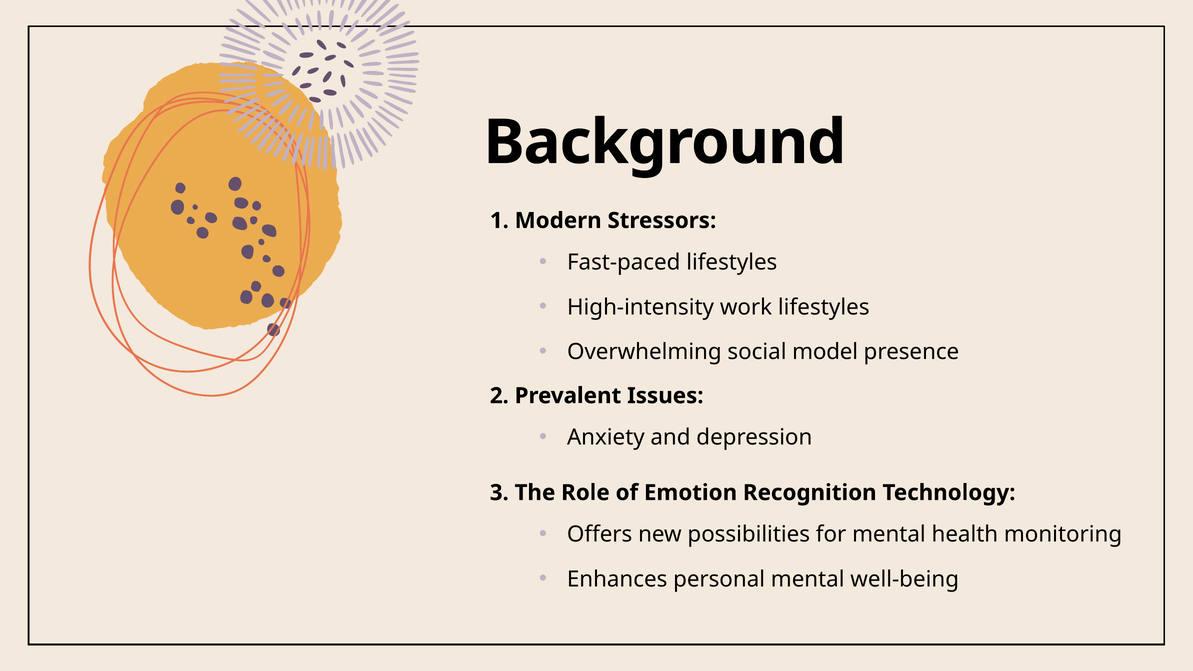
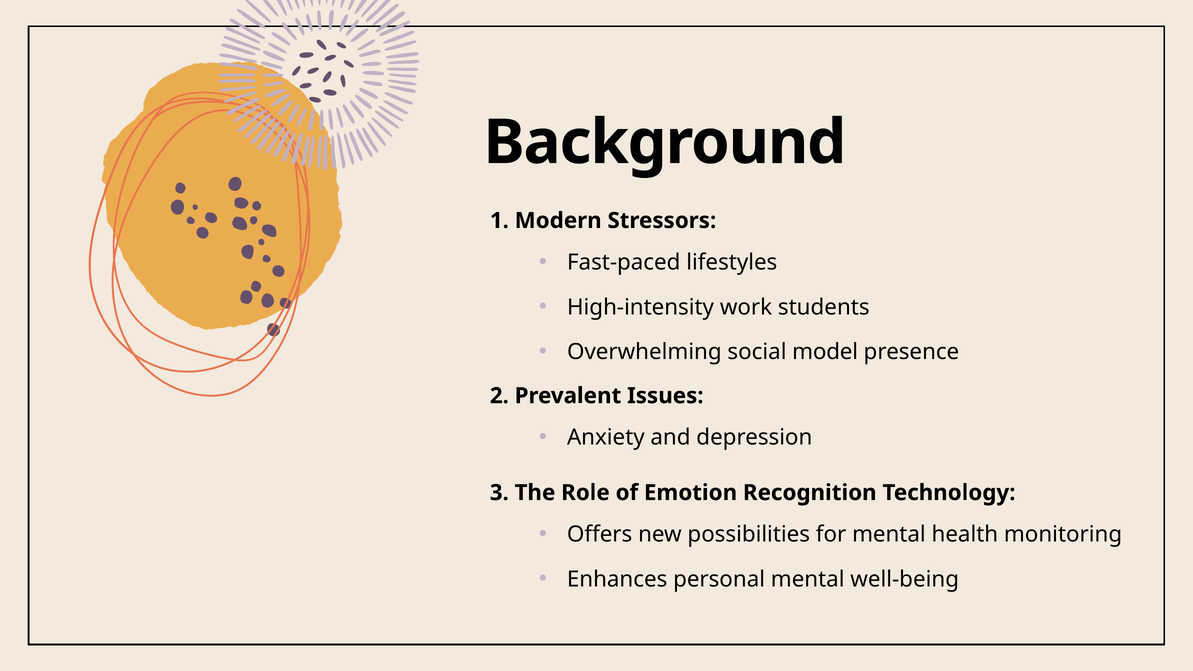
work lifestyles: lifestyles -> students
